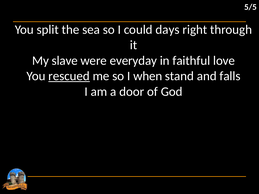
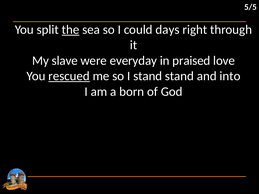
the underline: none -> present
faithful: faithful -> praised
I when: when -> stand
falls: falls -> into
door: door -> born
